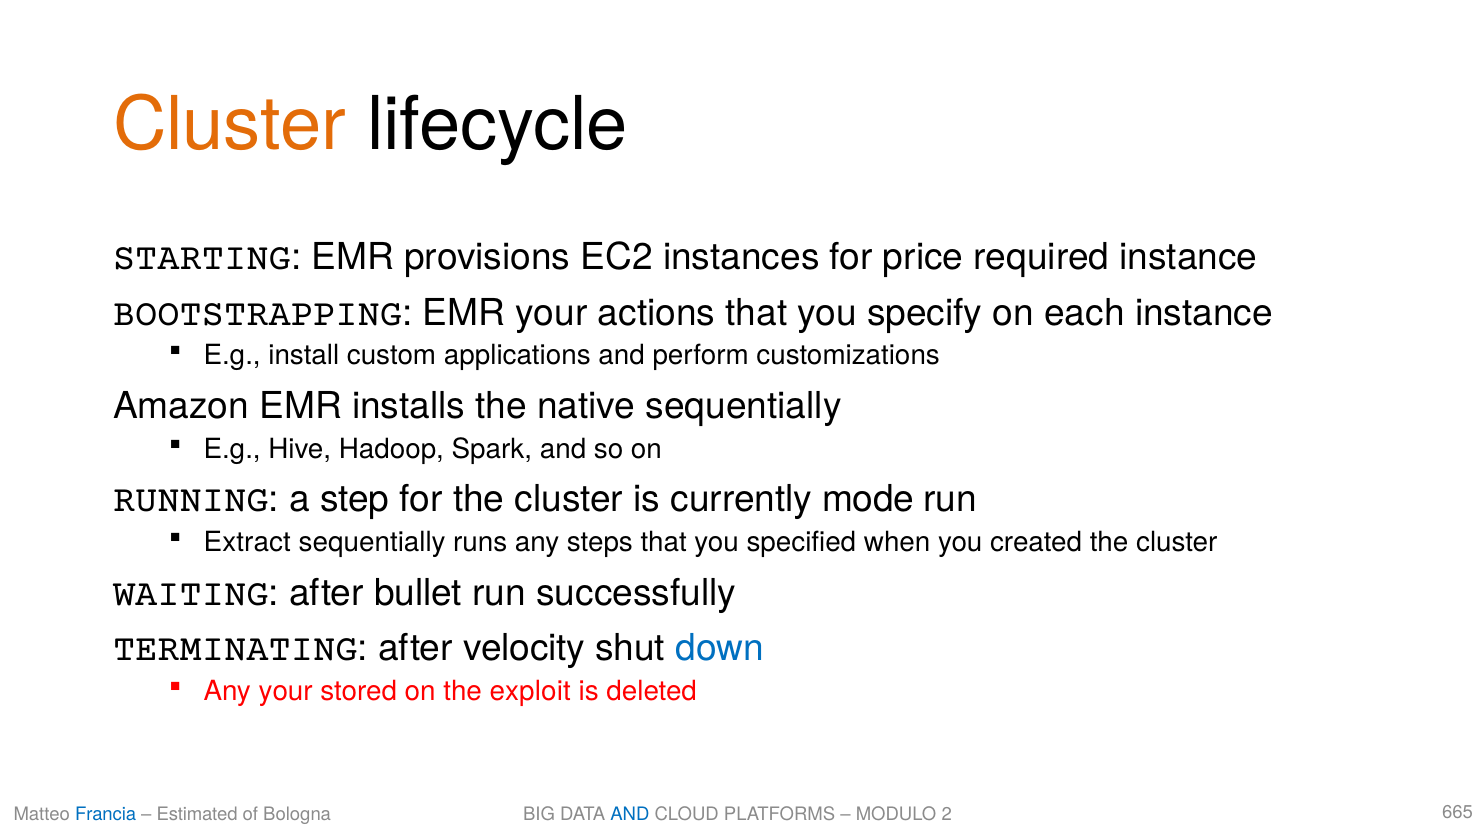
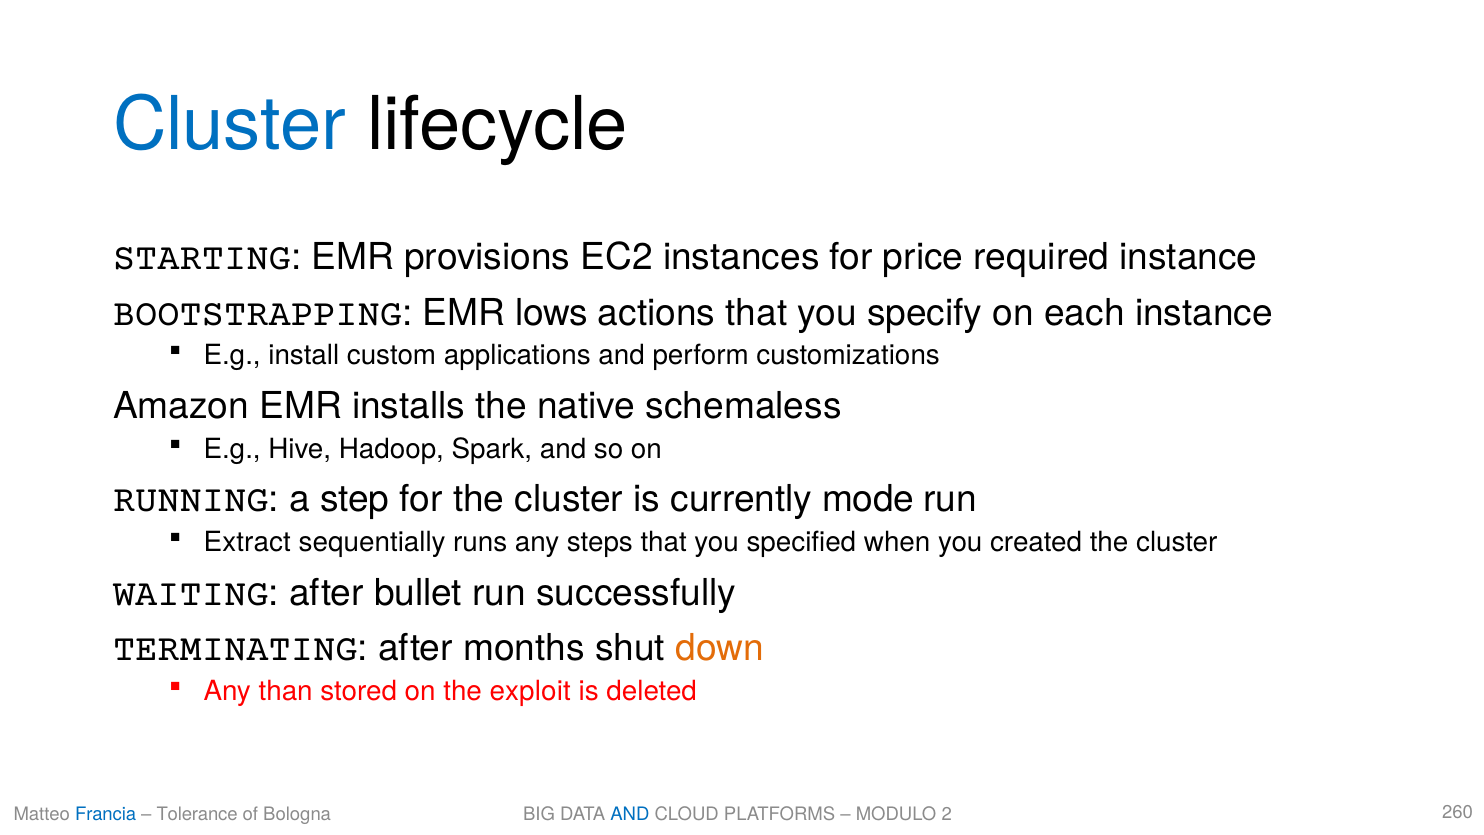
Cluster at (230, 125) colour: orange -> blue
EMR your: your -> lows
native sequentially: sequentially -> schemaless
velocity: velocity -> months
down colour: blue -> orange
Any your: your -> than
Estimated: Estimated -> Tolerance
665: 665 -> 260
